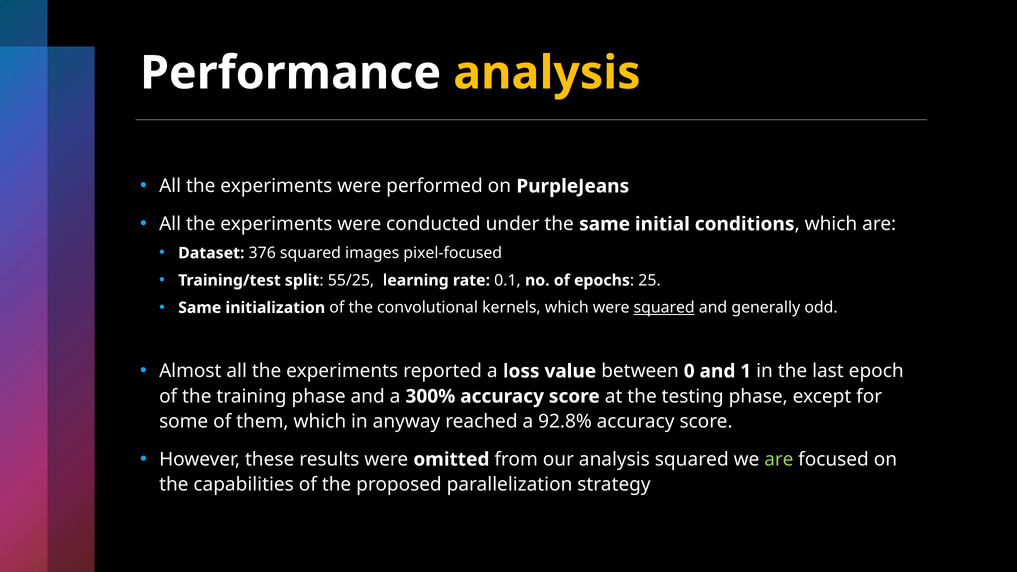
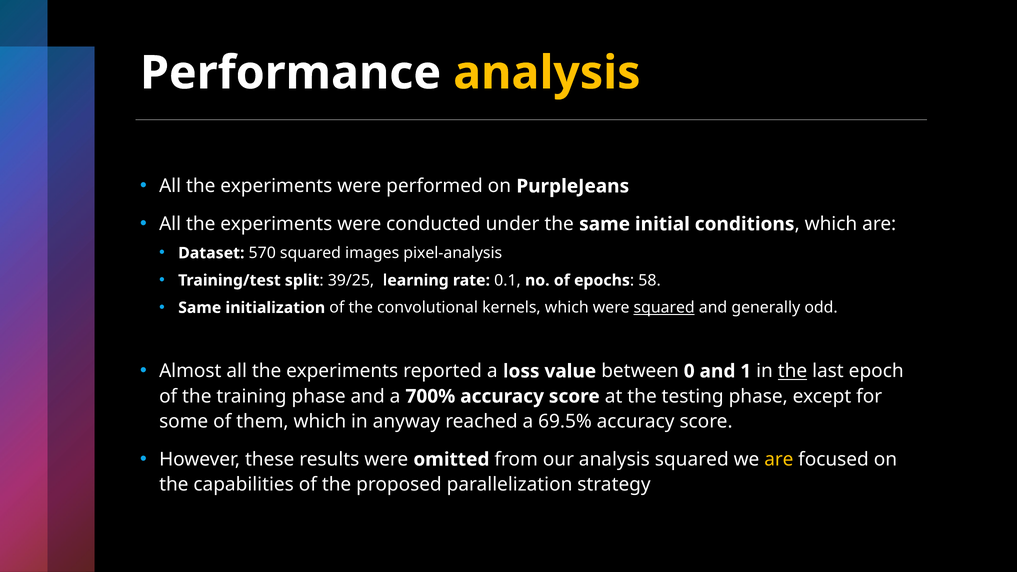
376: 376 -> 570
pixel-focused: pixel-focused -> pixel-analysis
55/25: 55/25 -> 39/25
25: 25 -> 58
the at (793, 371) underline: none -> present
300%: 300% -> 700%
92.8%: 92.8% -> 69.5%
are at (779, 459) colour: light green -> yellow
